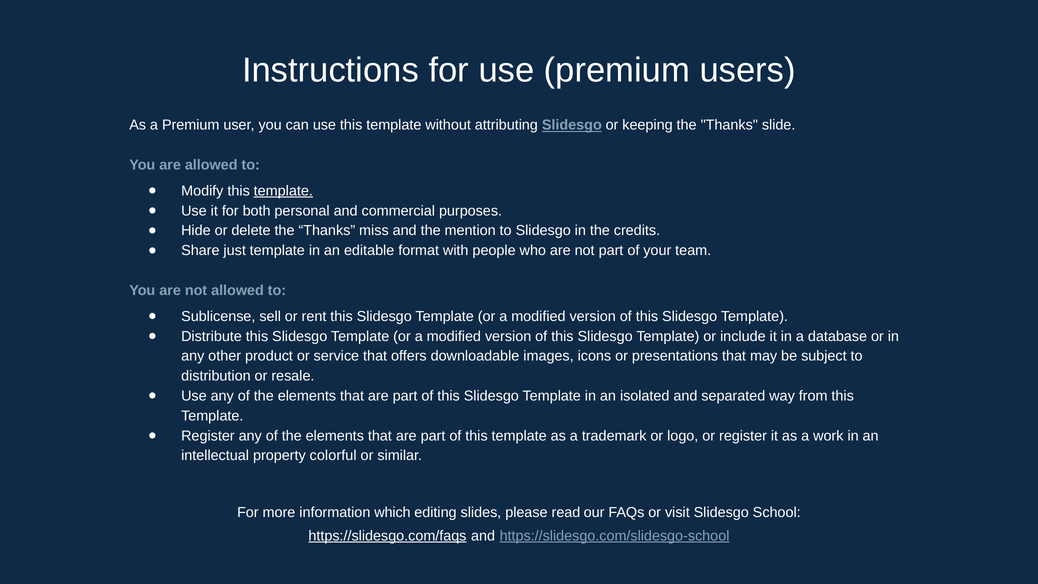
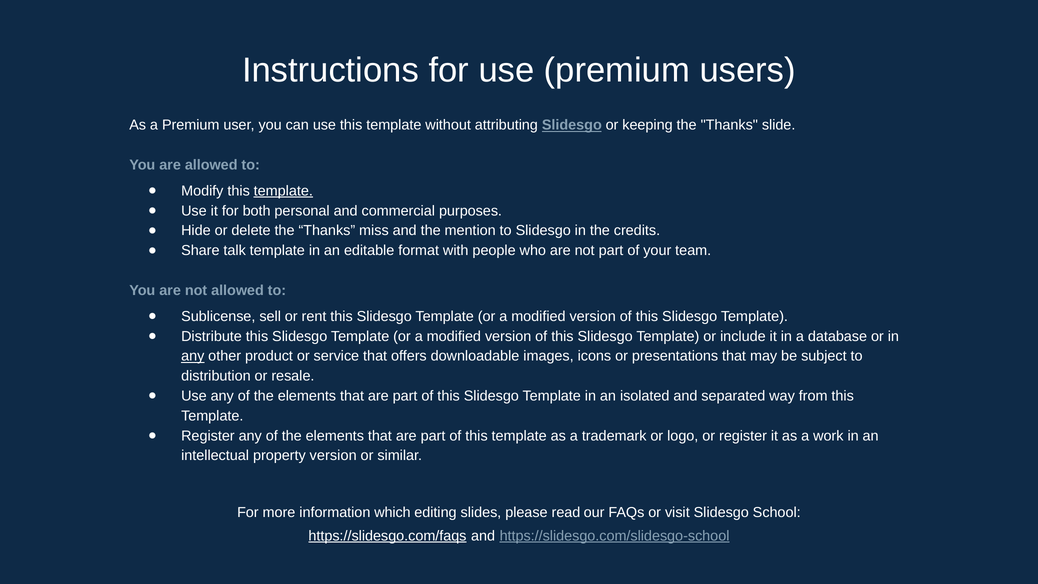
just: just -> talk
any at (193, 356) underline: none -> present
property colorful: colorful -> version
